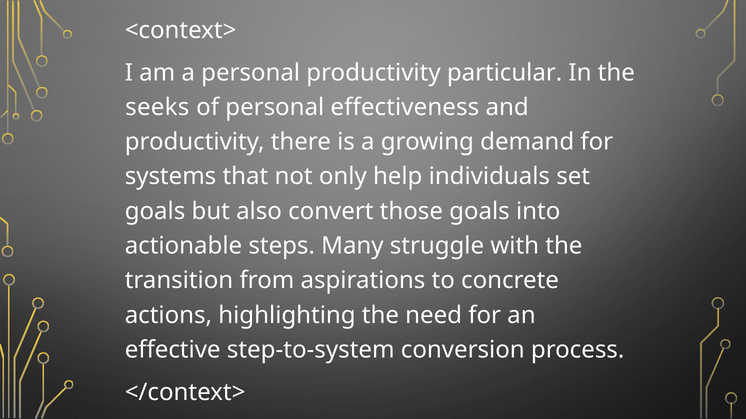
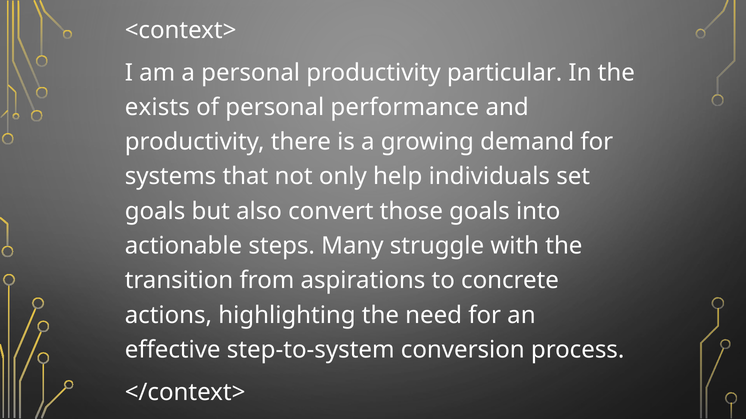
seeks: seeks -> exists
effectiveness: effectiveness -> performance
